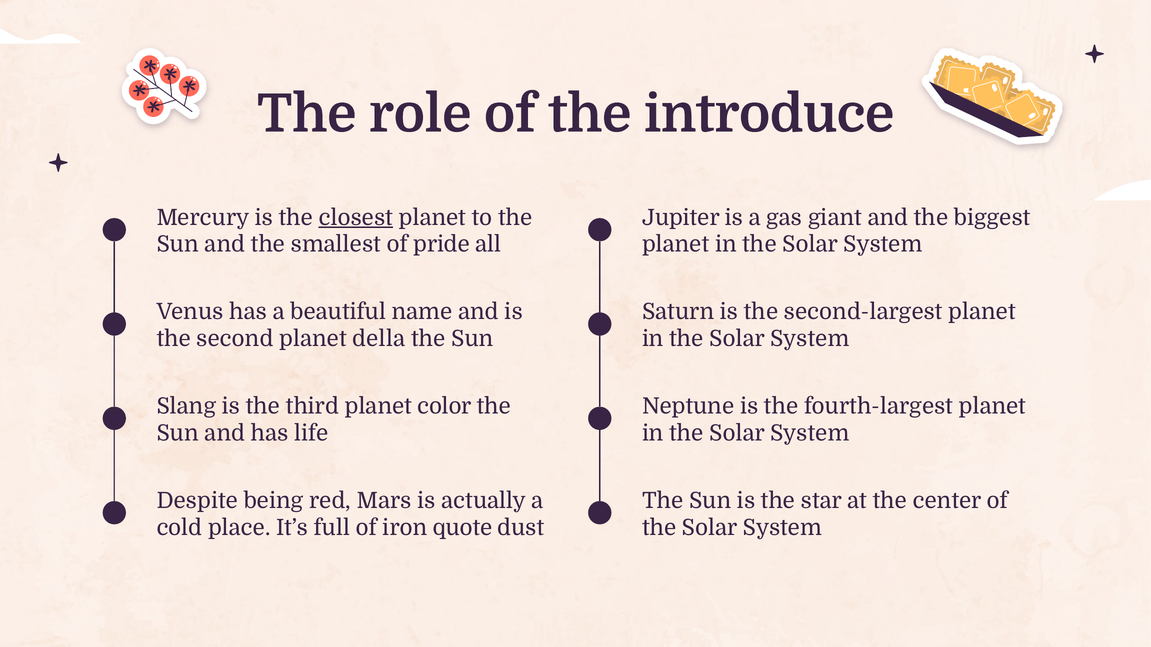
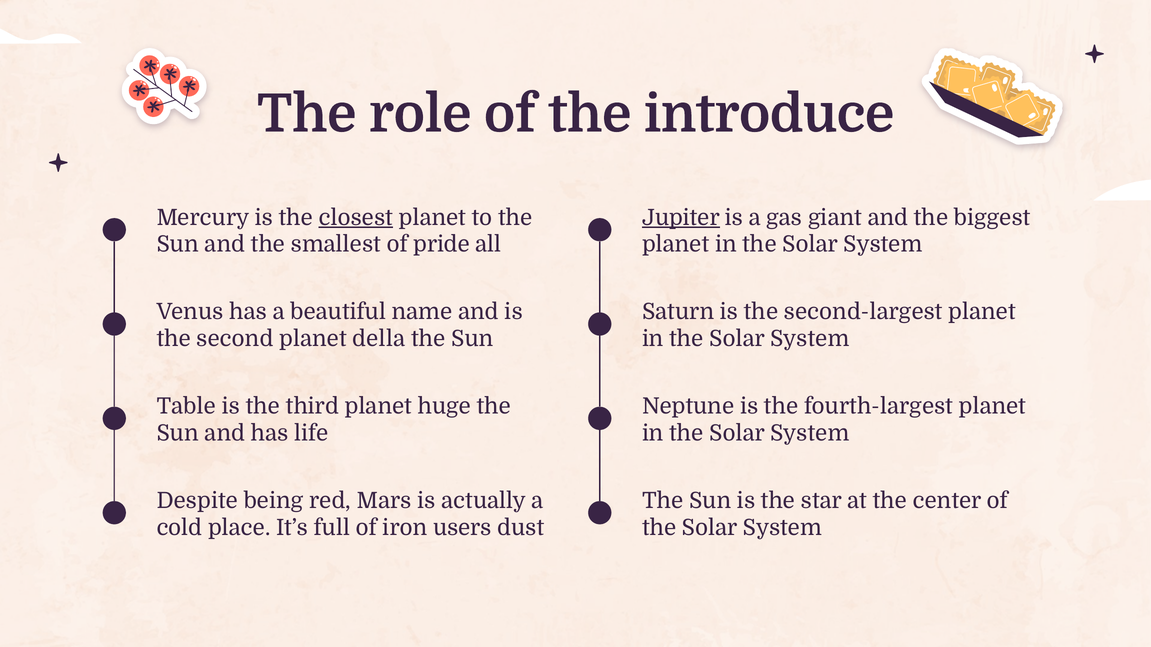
Jupiter underline: none -> present
Slang: Slang -> Table
color: color -> huge
quote: quote -> users
